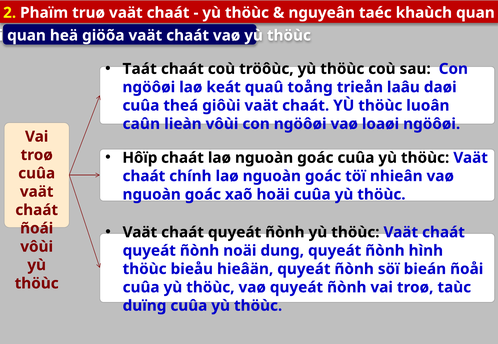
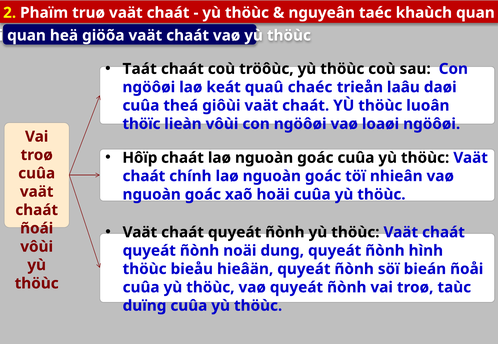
toång: toång -> chaéc
caûn: caûn -> thöïc
